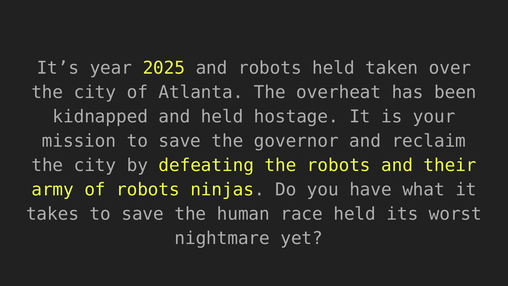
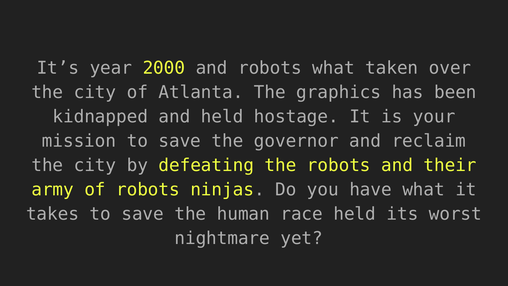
2025: 2025 -> 2000
robots held: held -> what
overheat: overheat -> graphics
